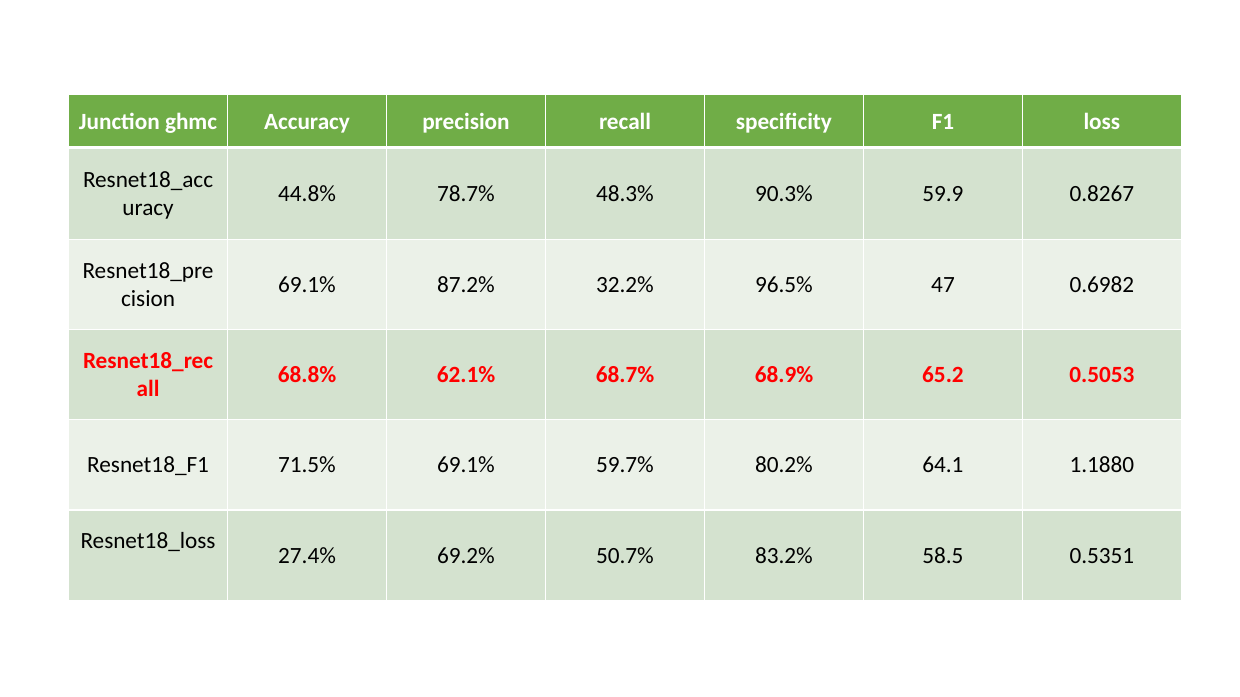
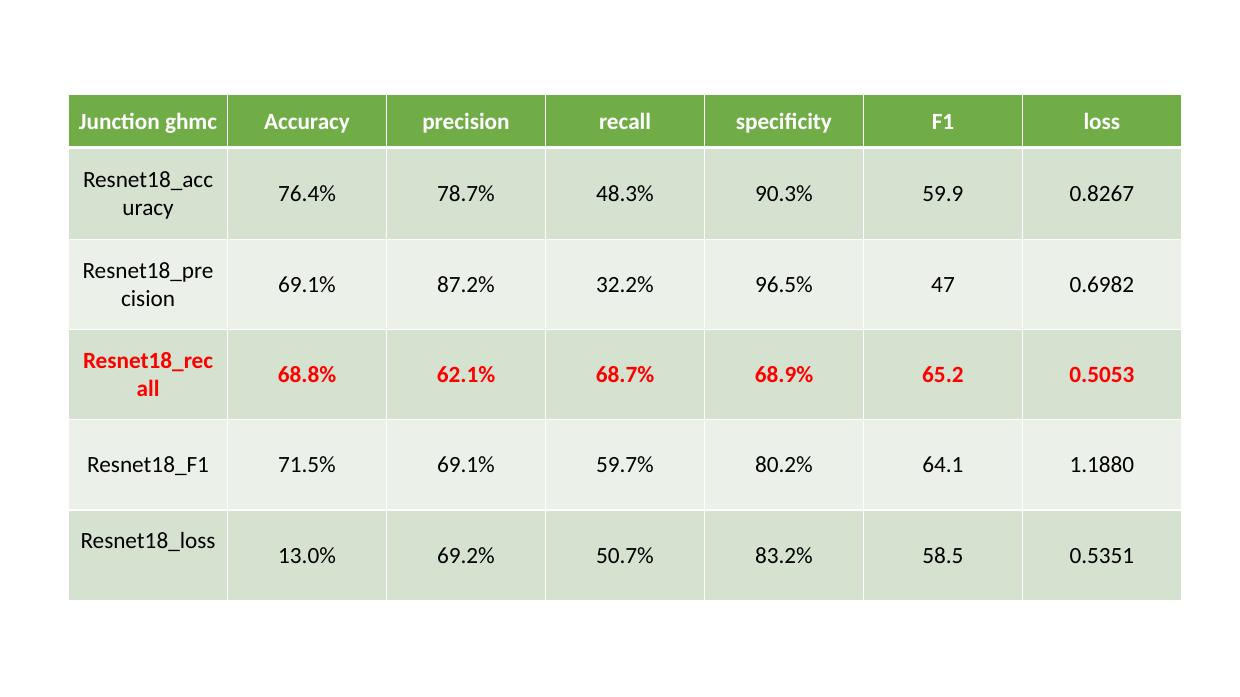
44.8%: 44.8% -> 76.4%
27.4%: 27.4% -> 13.0%
